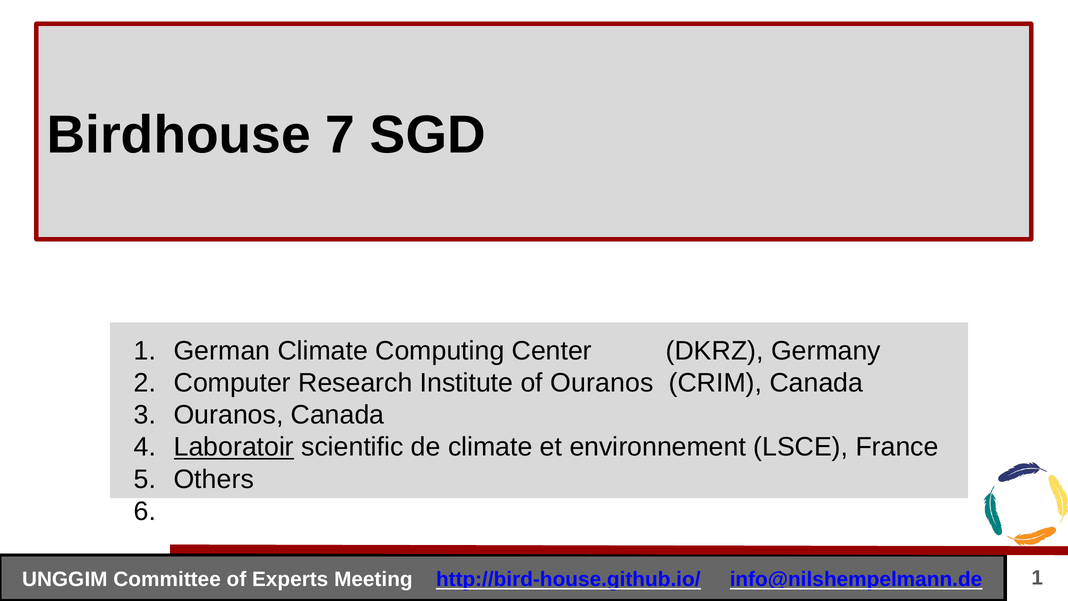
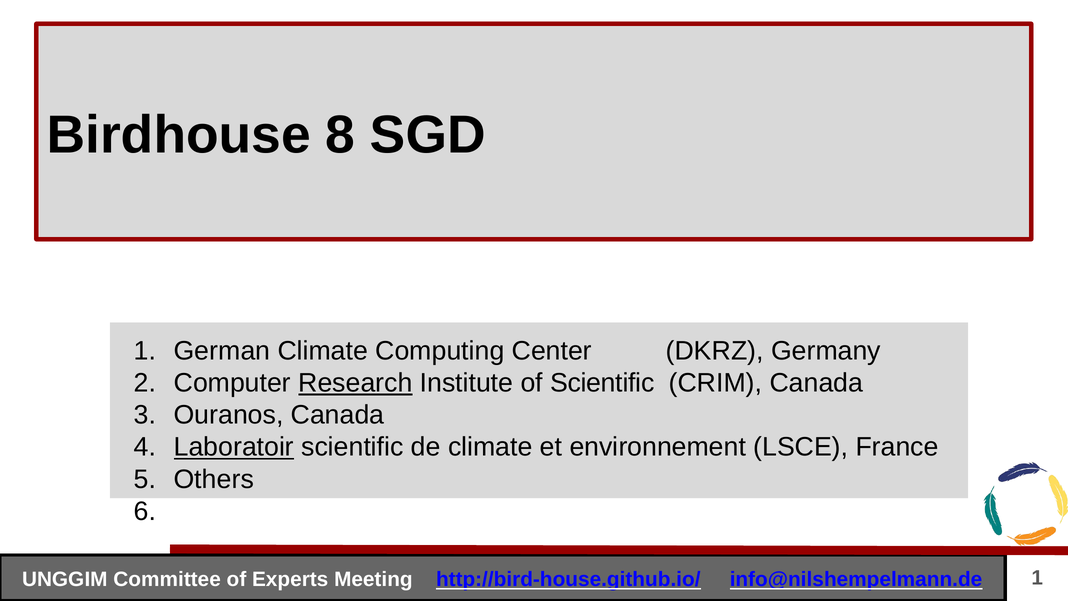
7: 7 -> 8
Research underline: none -> present
of Ouranos: Ouranos -> Scientific
